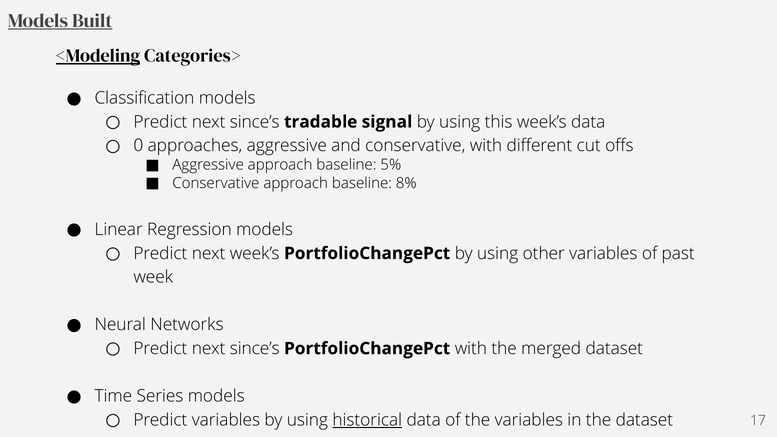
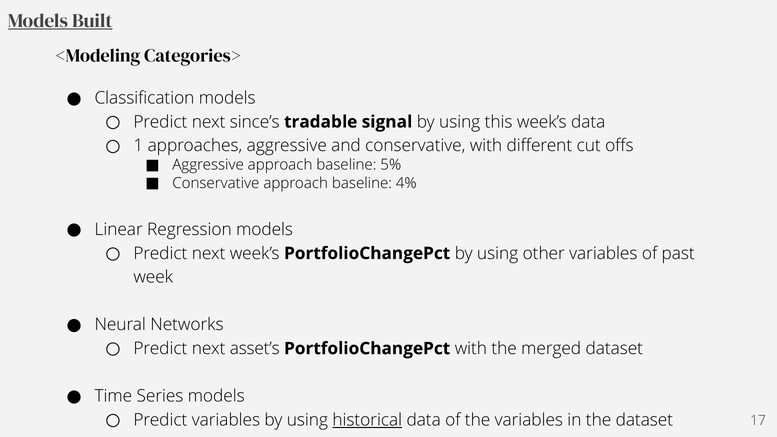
<Modeling underline: present -> none
0: 0 -> 1
8%: 8% -> 4%
since’s at (255, 349): since’s -> asset’s
